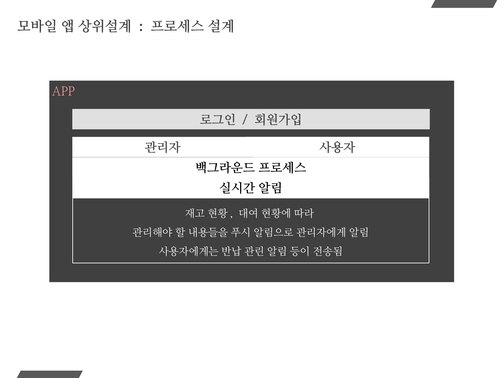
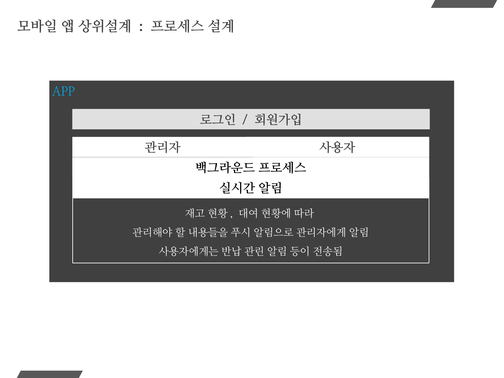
APP colour: pink -> light blue
